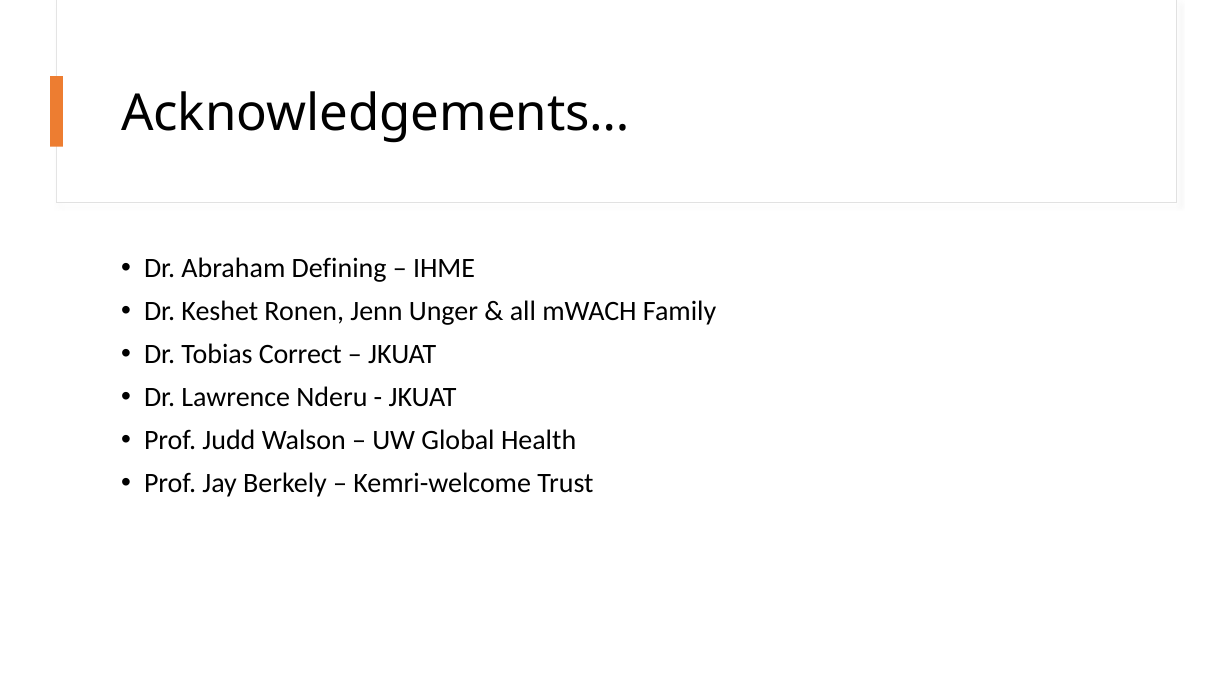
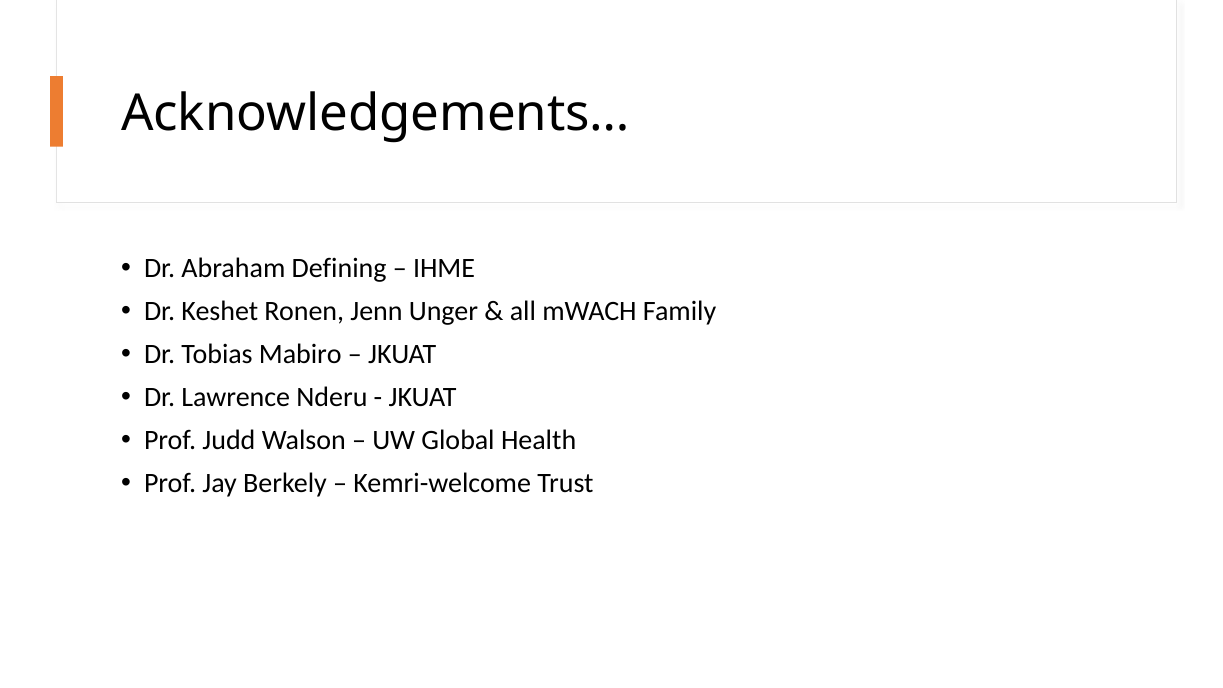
Correct: Correct -> Mabiro
